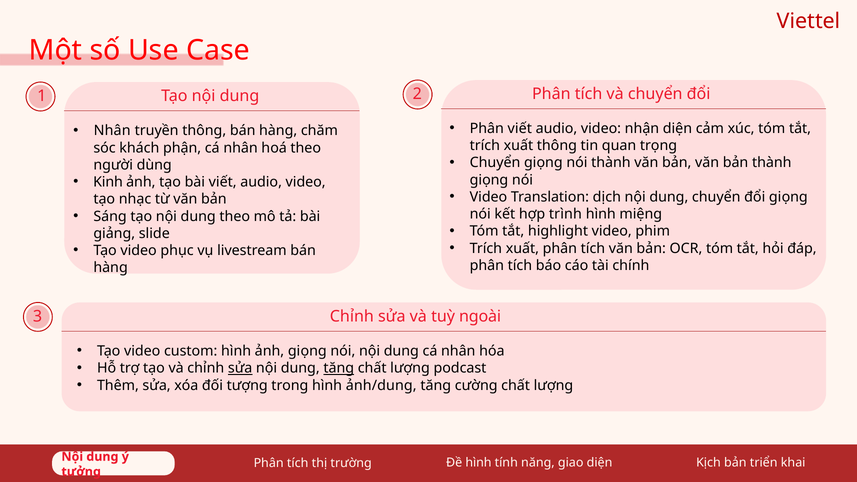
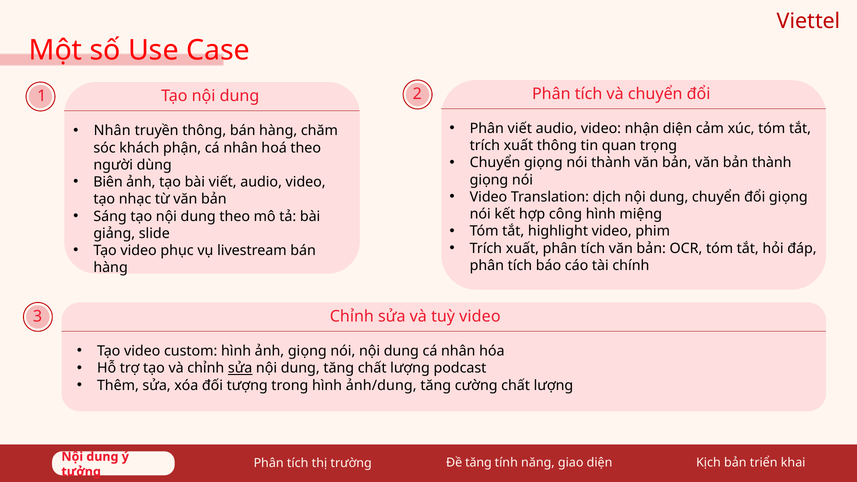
Kinh: Kinh -> Biên
trình: trình -> công
tuỳ ngoài: ngoài -> video
tăng at (339, 368) underline: present -> none
Đề hình: hình -> tăng
